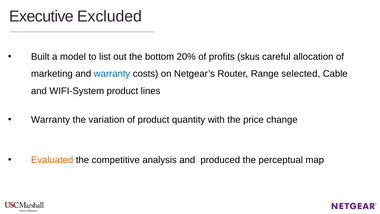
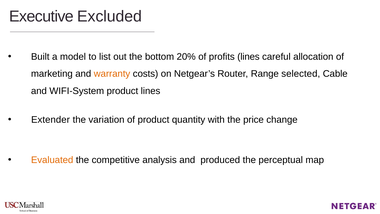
profits skus: skus -> lines
warranty at (112, 74) colour: blue -> orange
Warranty at (51, 120): Warranty -> Extender
